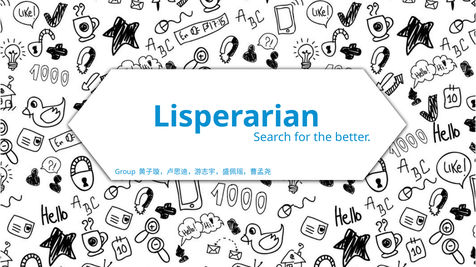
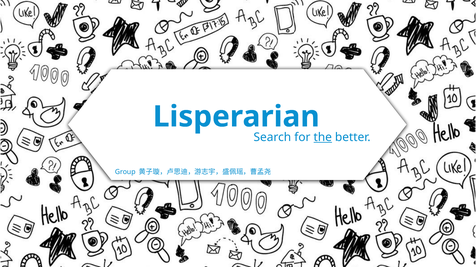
the underline: none -> present
